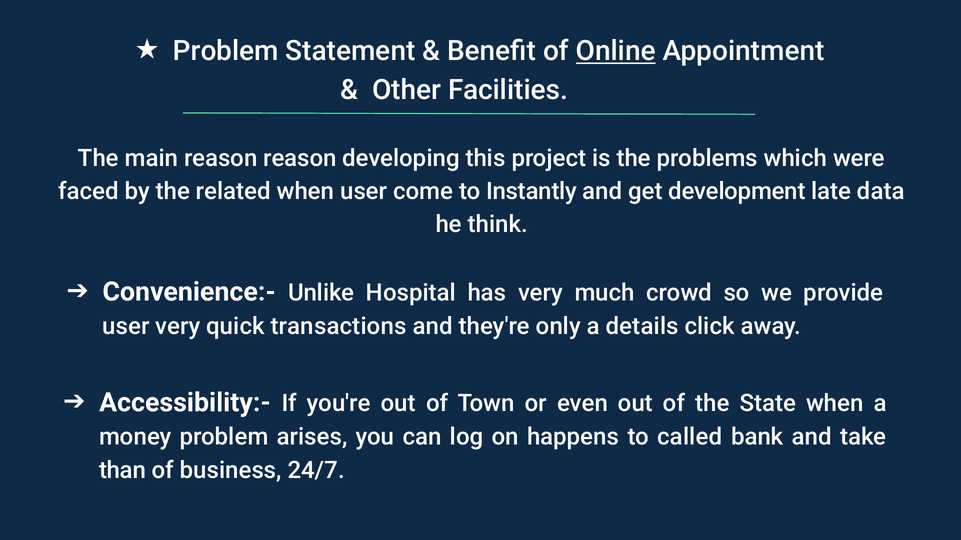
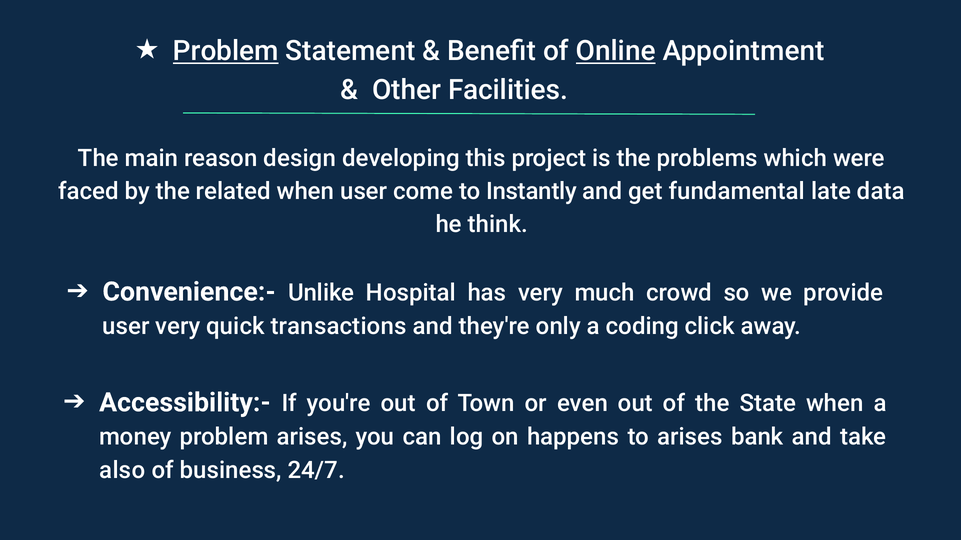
Problem at (226, 51) underline: none -> present
reason reason: reason -> design
development: development -> fundamental
details: details -> coding
to called: called -> arises
than: than -> also
